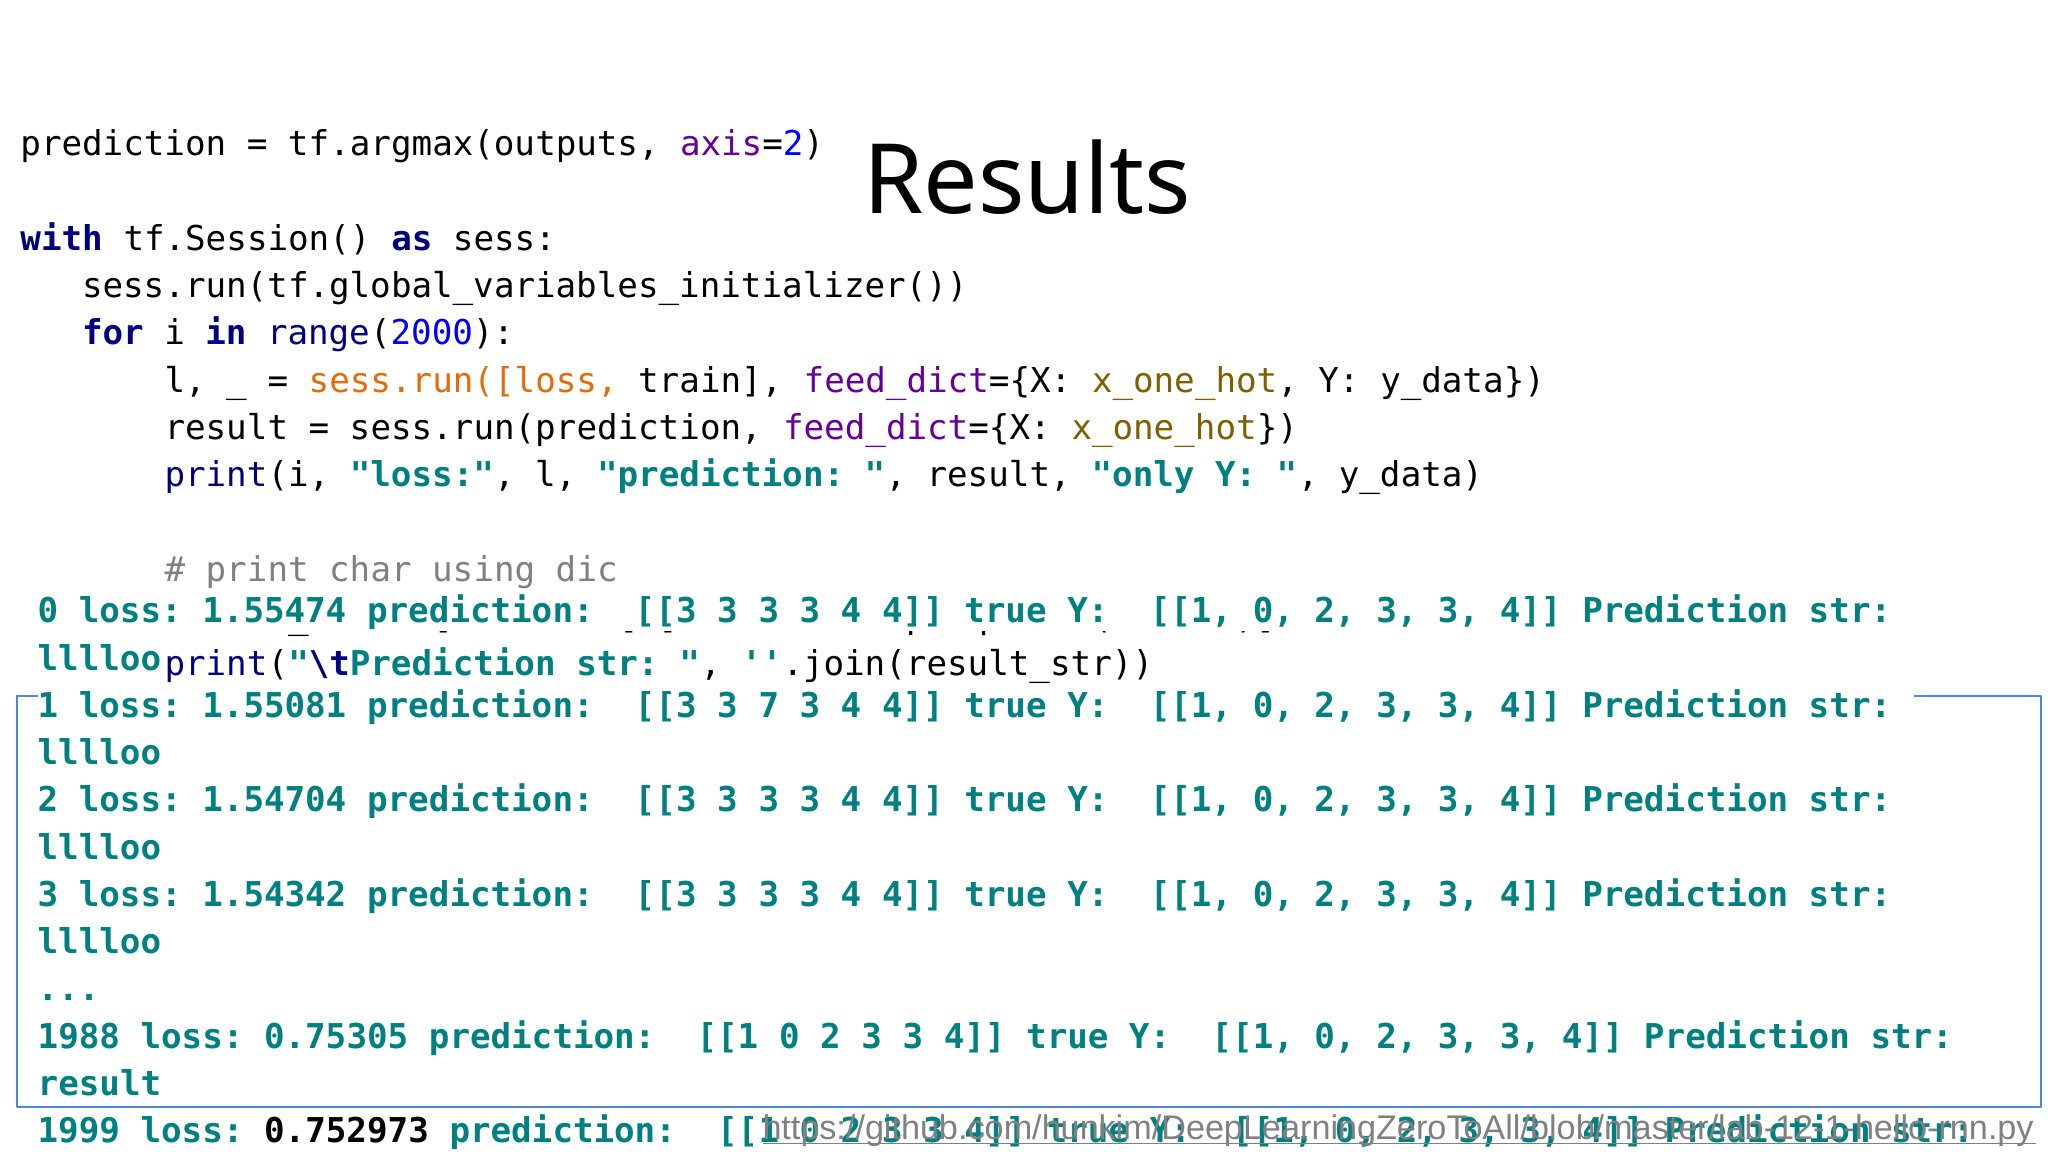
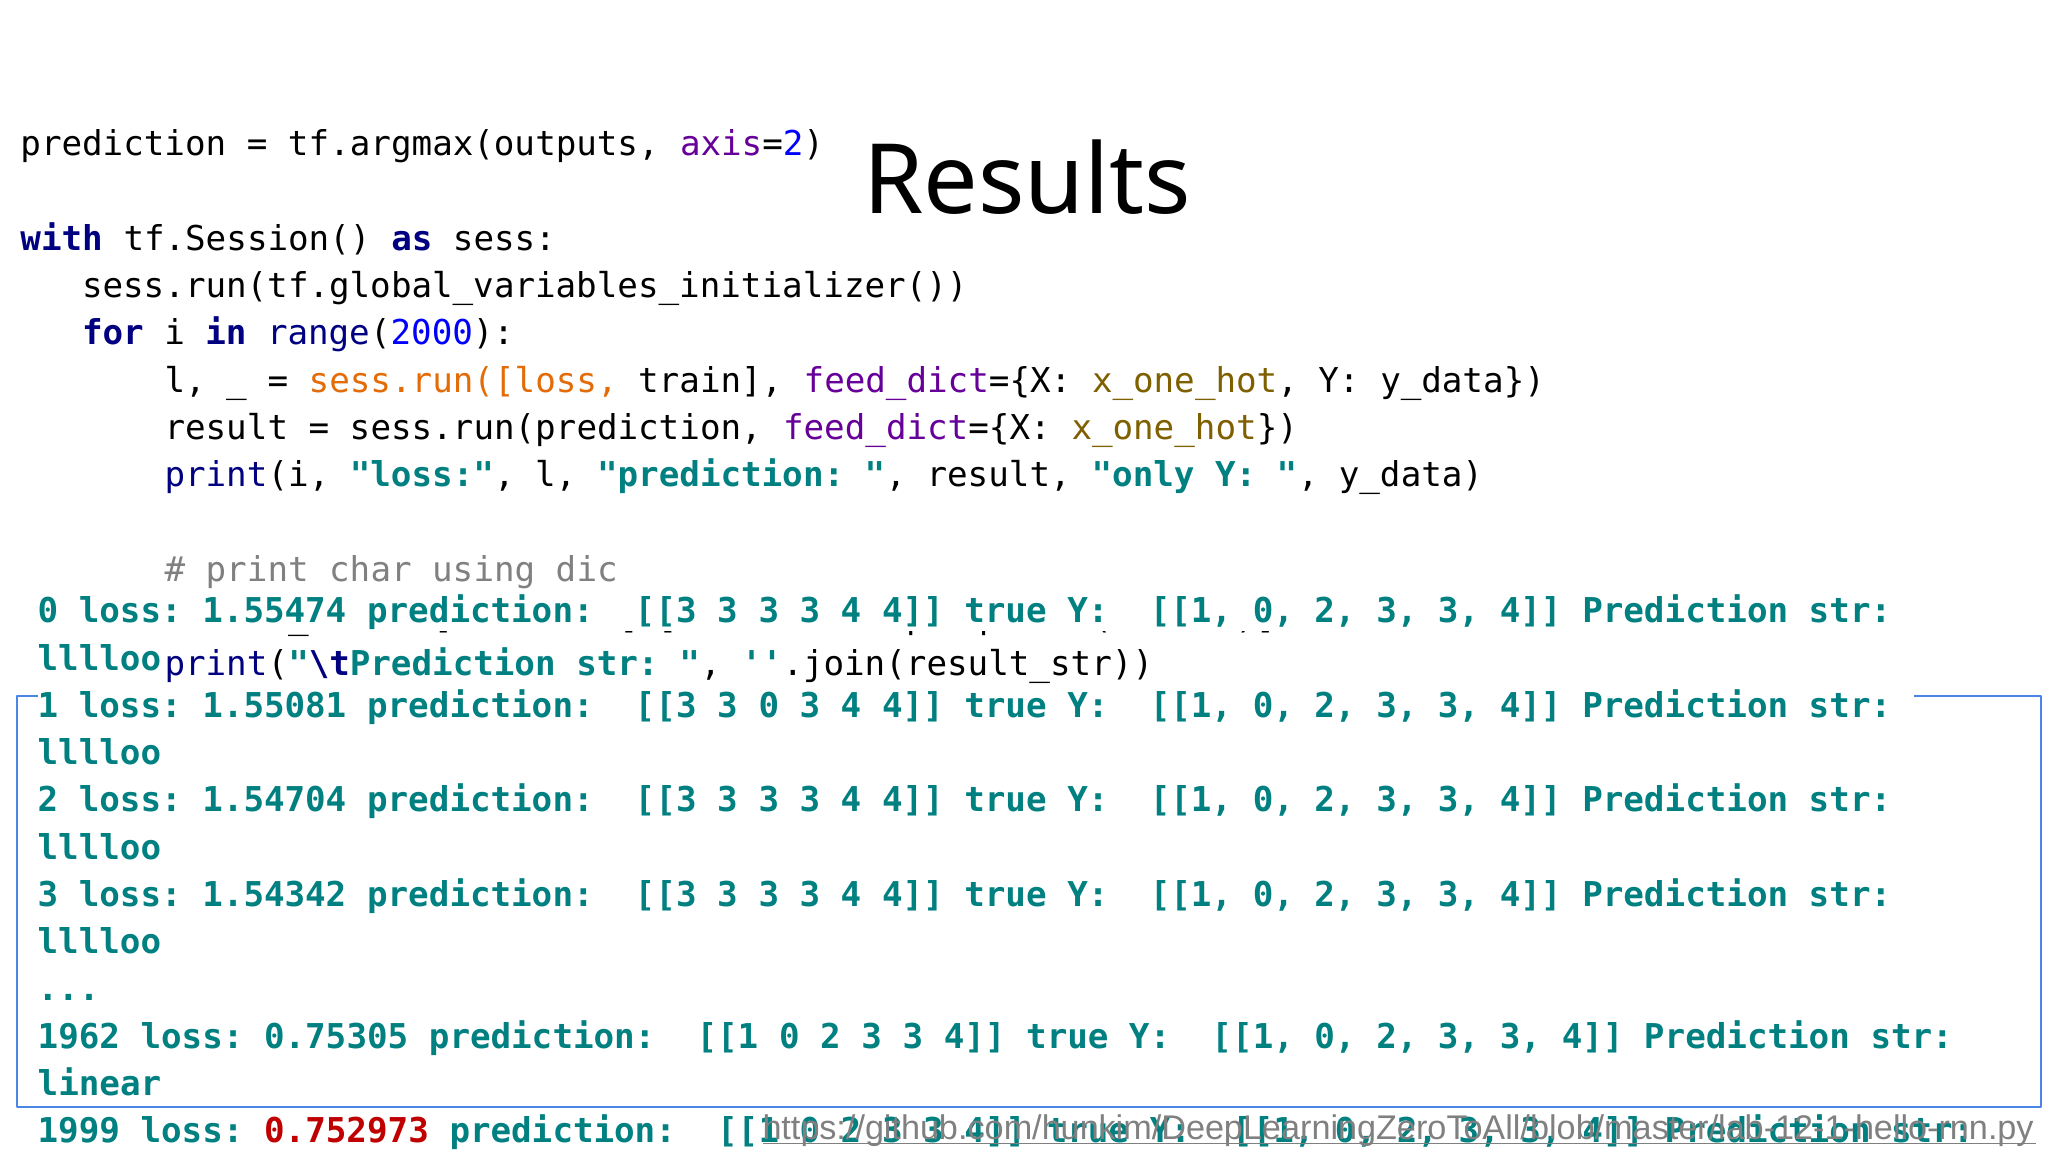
3 7: 7 -> 0
1988: 1988 -> 1962
result at (99, 1084): result -> linear
0.752973 colour: black -> red
